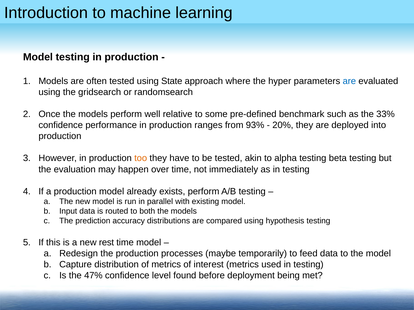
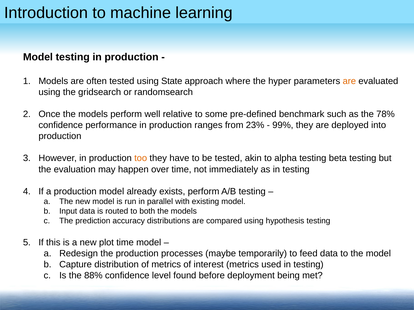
are at (349, 81) colour: blue -> orange
33%: 33% -> 78%
93%: 93% -> 23%
20%: 20% -> 99%
rest: rest -> plot
47%: 47% -> 88%
